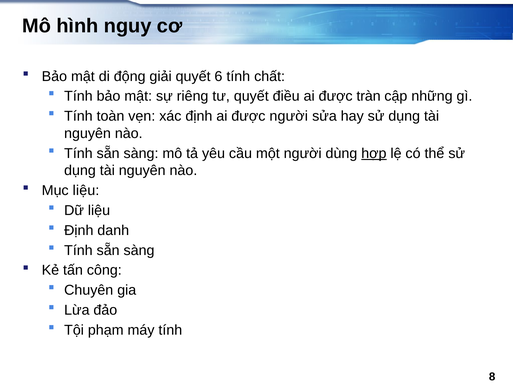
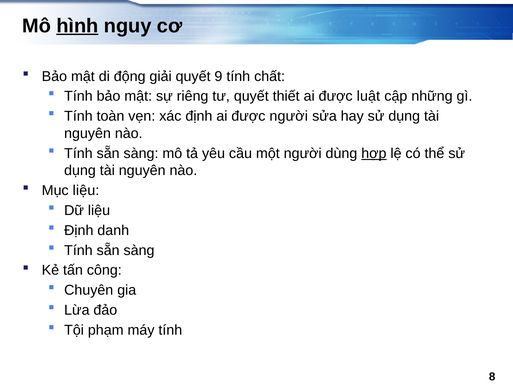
hình underline: none -> present
6: 6 -> 9
điều: điều -> thiết
tràn: tràn -> luật
